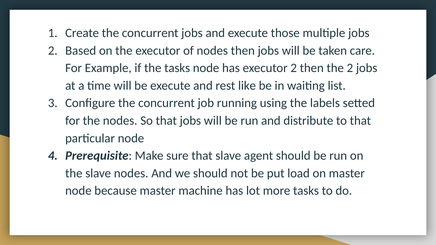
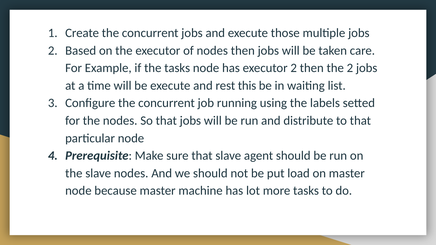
like: like -> this
